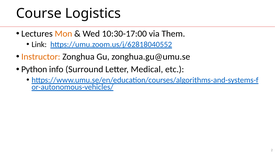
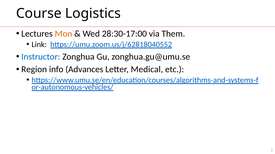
10:30-17:00: 10:30-17:00 -> 28:30-17:00
Instructor colour: orange -> blue
Python: Python -> Region
Surround: Surround -> Advances
